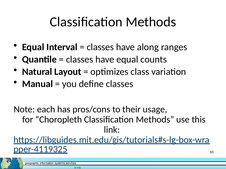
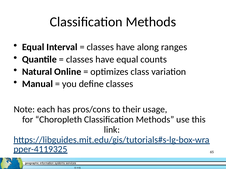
Layout: Layout -> Online
